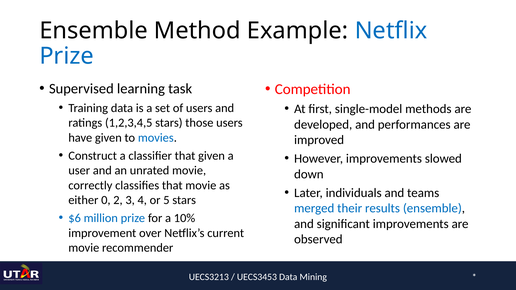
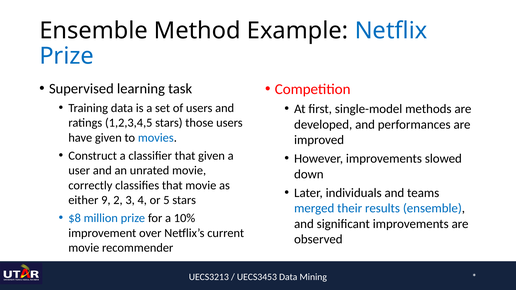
0: 0 -> 9
$6: $6 -> $8
